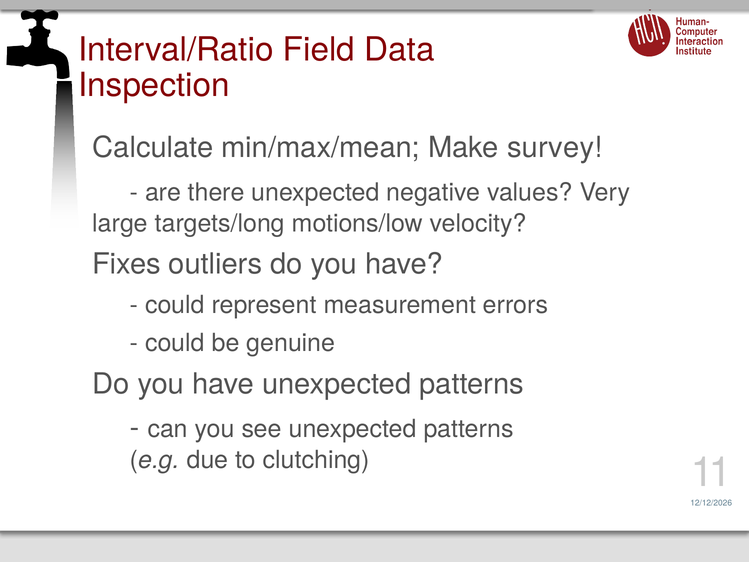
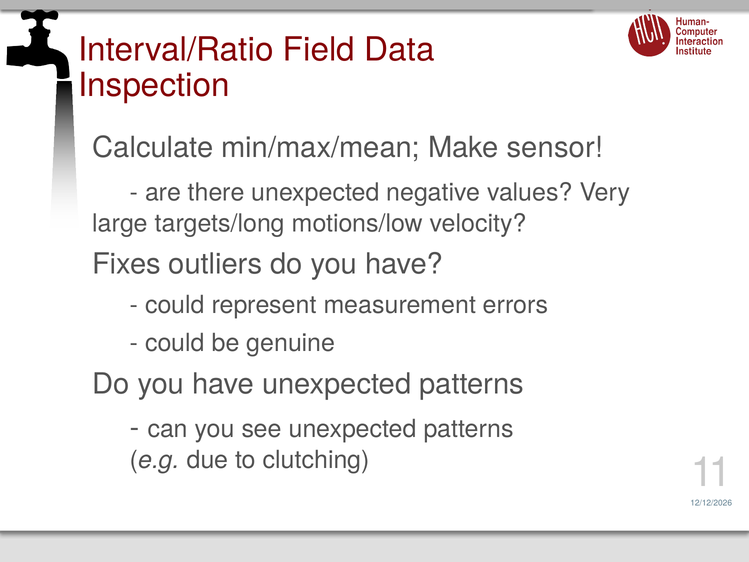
survey: survey -> sensor
